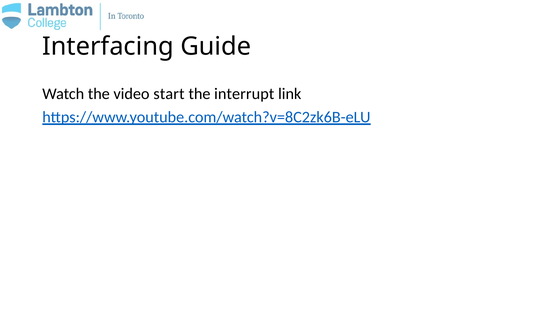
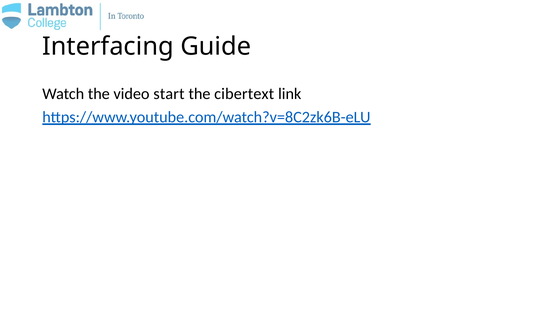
interrupt: interrupt -> cibertext
